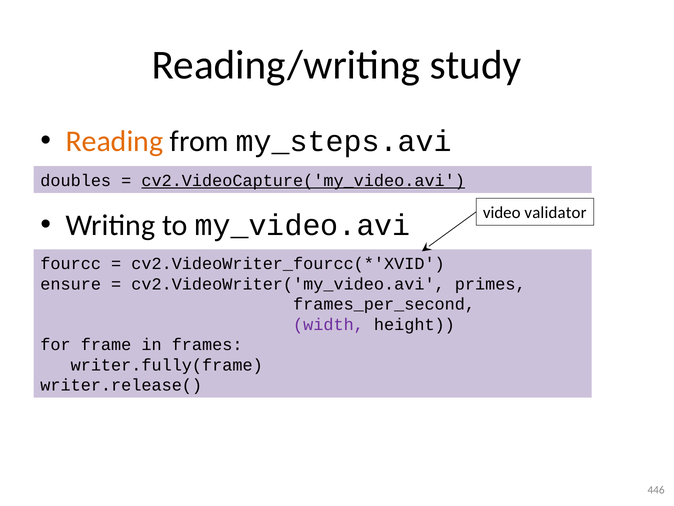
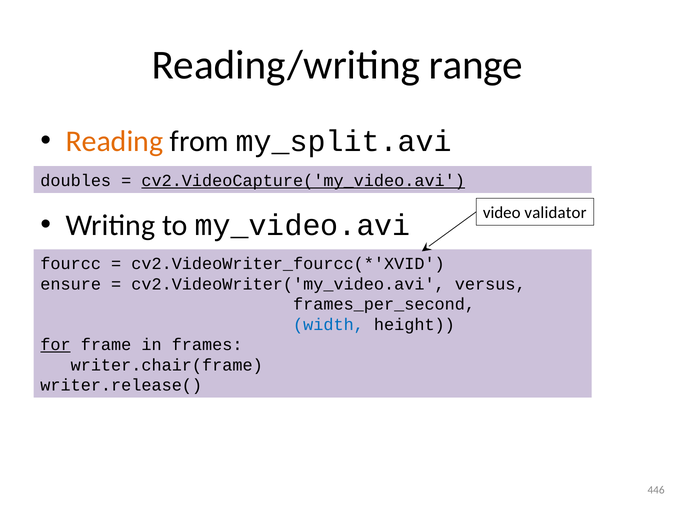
study: study -> range
my_steps.avi: my_steps.avi -> my_split.avi
primes: primes -> versus
width colour: purple -> blue
for underline: none -> present
writer.fully(frame: writer.fully(frame -> writer.chair(frame
